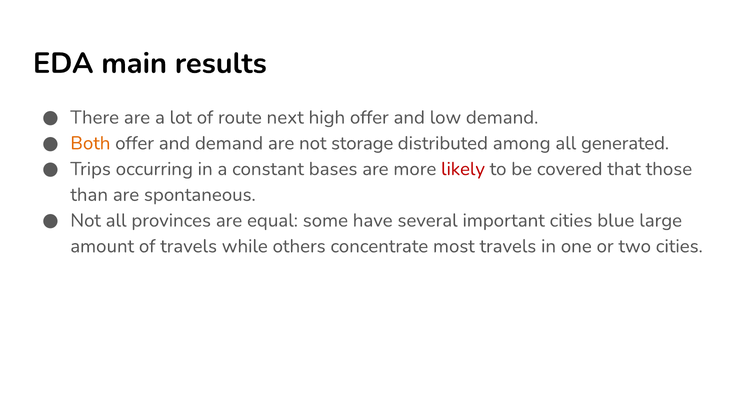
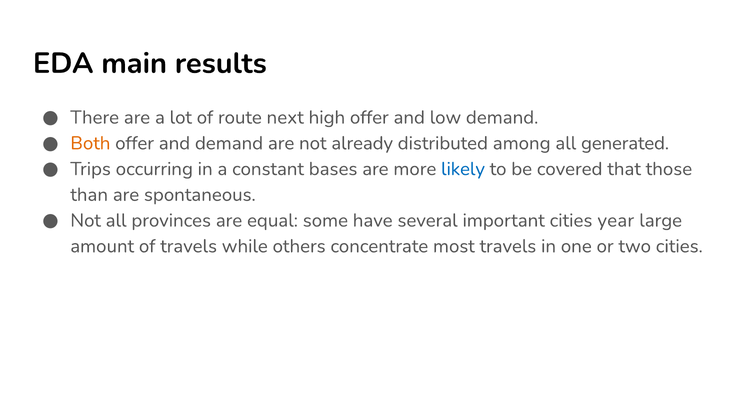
storage: storage -> already
likely colour: red -> blue
blue: blue -> year
